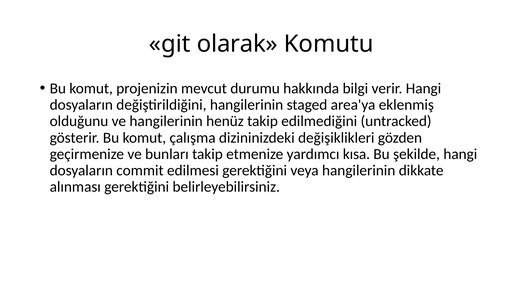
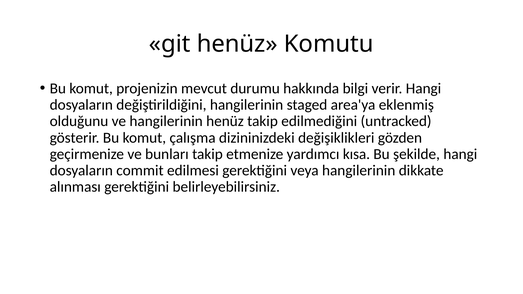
git olarak: olarak -> henüz
